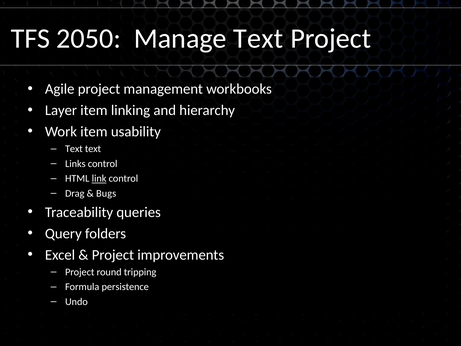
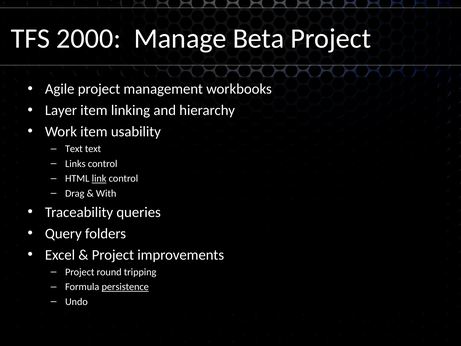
2050: 2050 -> 2000
Manage Text: Text -> Beta
Bugs: Bugs -> With
persistence underline: none -> present
